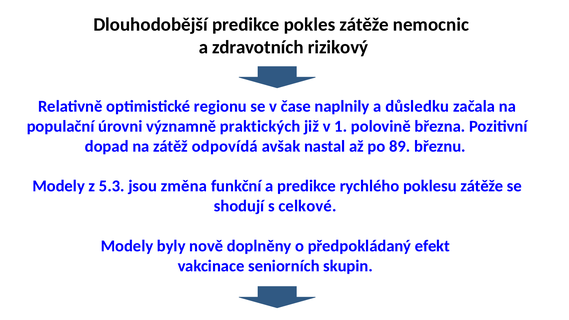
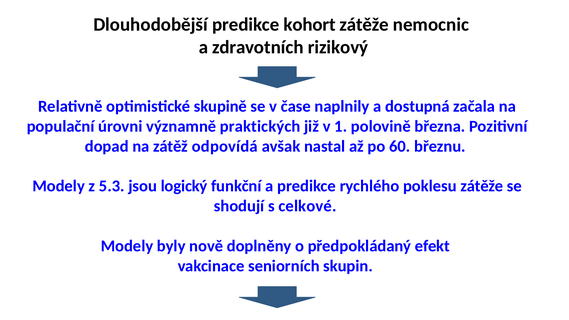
pokles: pokles -> kohort
regionu: regionu -> skupině
důsledku: důsledku -> dostupná
89: 89 -> 60
změna: změna -> logický
